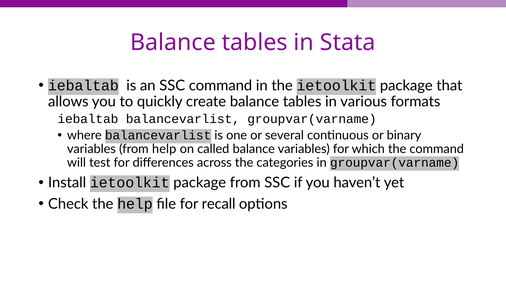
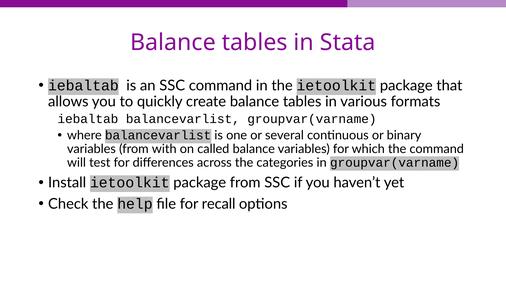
from help: help -> with
